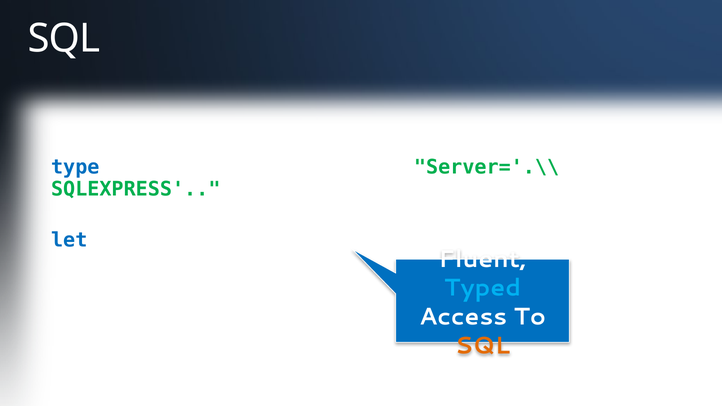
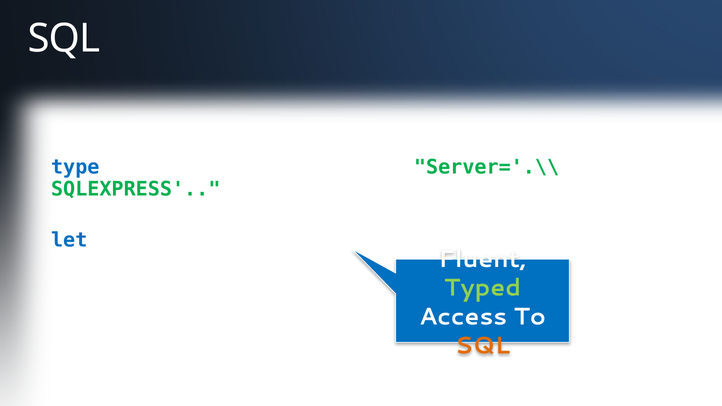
Typed colour: light blue -> light green
